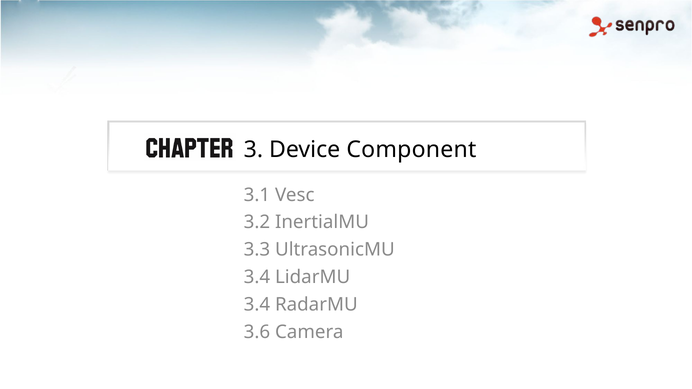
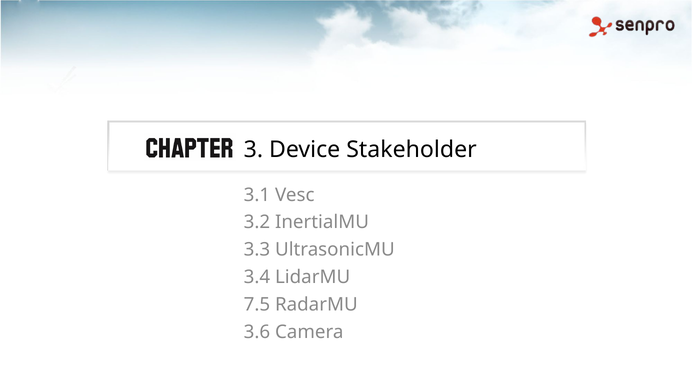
Component: Component -> Stakeholder
3.4 at (257, 305): 3.4 -> 7.5
